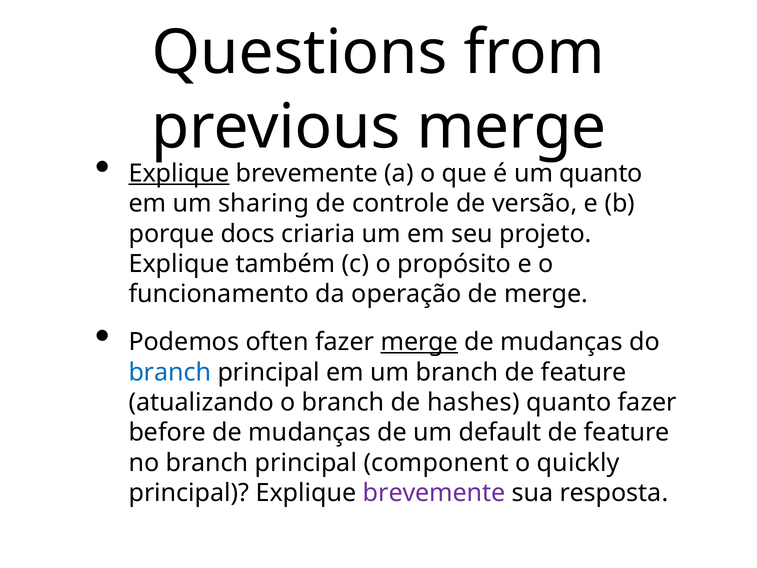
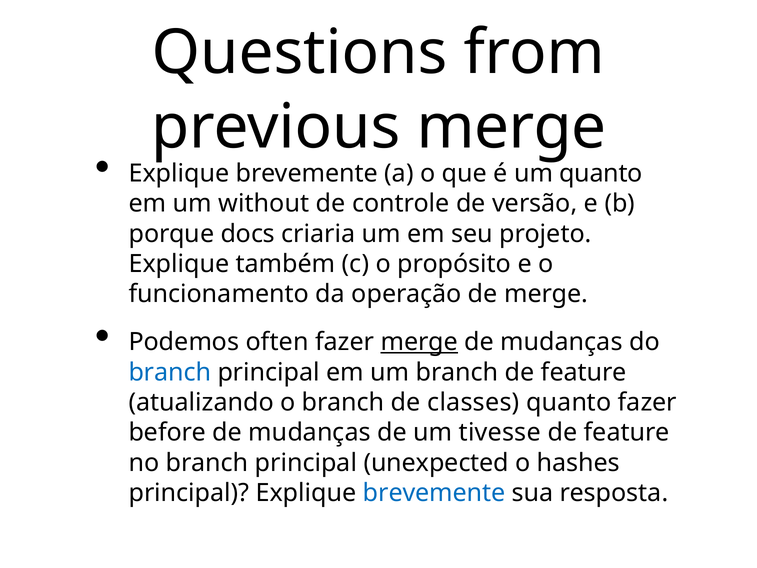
Explique at (179, 173) underline: present -> none
sharing: sharing -> without
hashes: hashes -> classes
default: default -> tivesse
component: component -> unexpected
quickly: quickly -> hashes
brevemente at (434, 493) colour: purple -> blue
